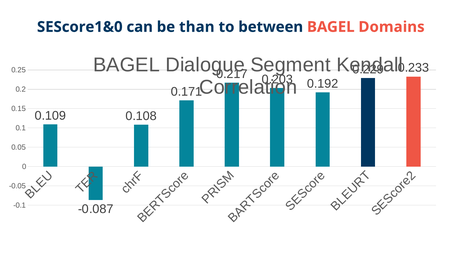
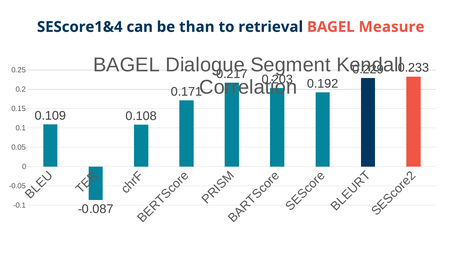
SEScore1&0: SEScore1&0 -> SEScore1&4
between: between -> retrieval
Domains: Domains -> Measure
